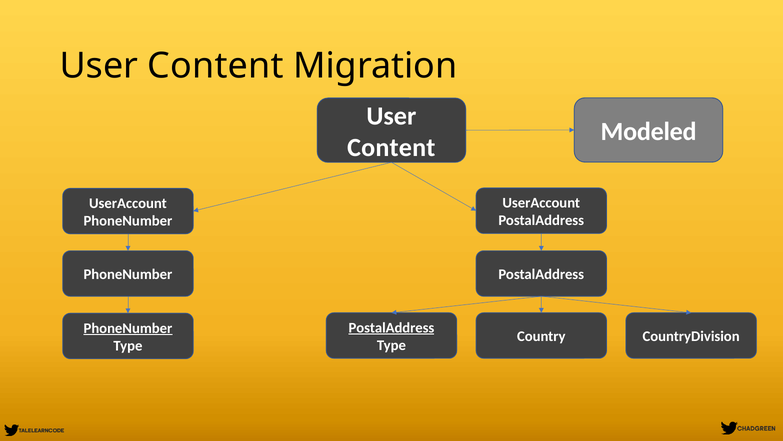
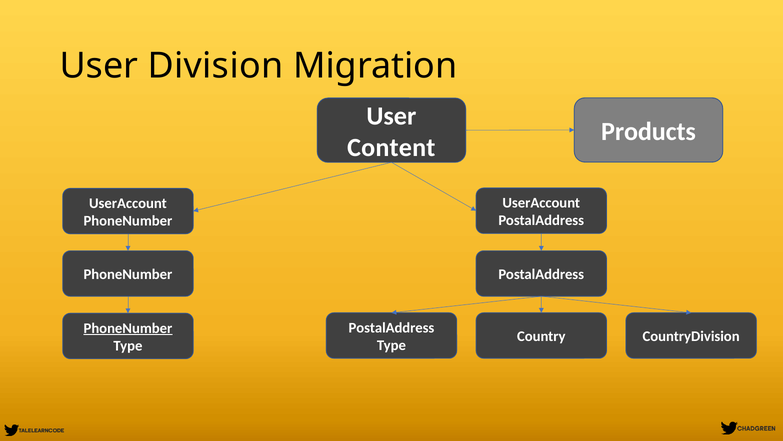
Content at (216, 66): Content -> Division
Modeled: Modeled -> Products
PostalAddress at (391, 327) underline: present -> none
